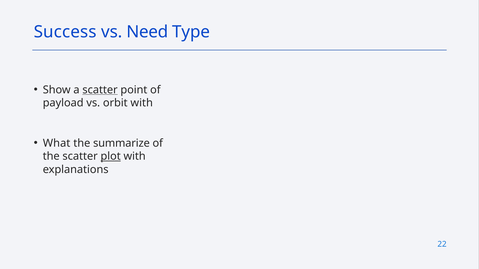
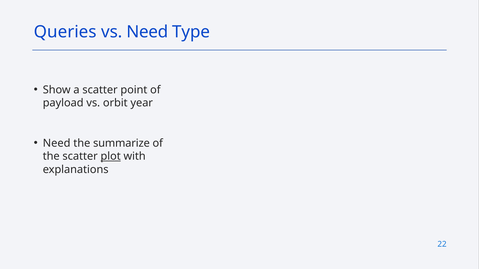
Success: Success -> Queries
scatter at (100, 90) underline: present -> none
orbit with: with -> year
What at (57, 143): What -> Need
